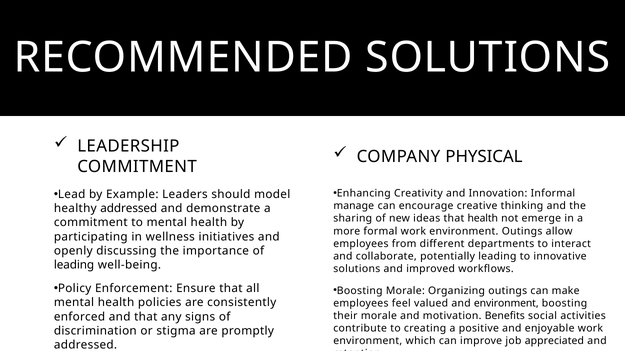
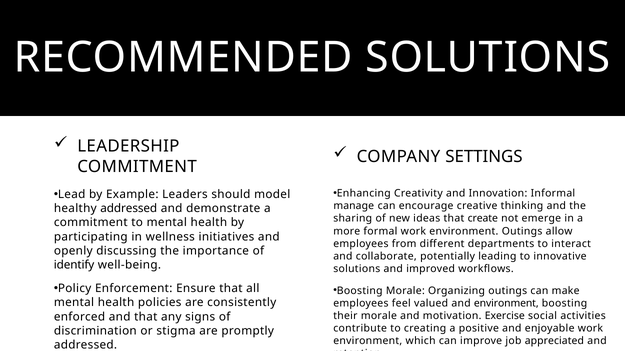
PHYSICAL: PHYSICAL -> SETTINGS
that health: health -> create
leading at (74, 266): leading -> identify
Benefits: Benefits -> Exercise
